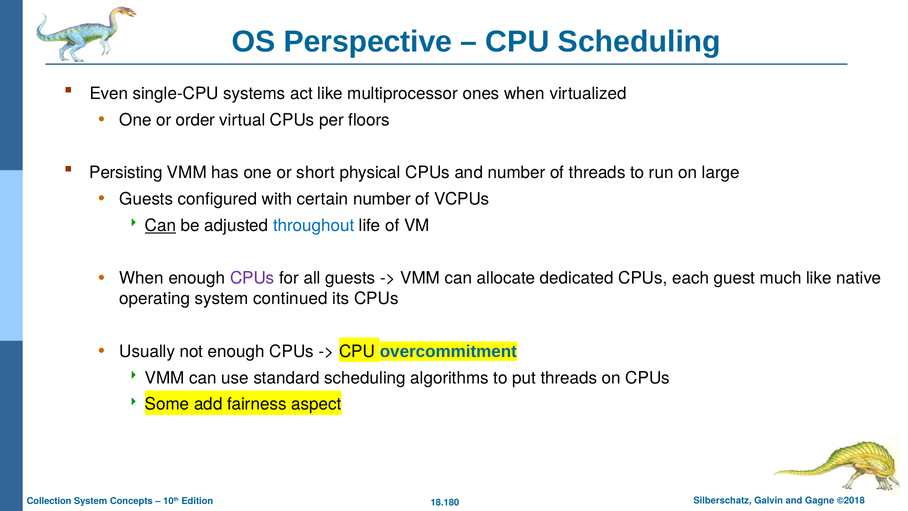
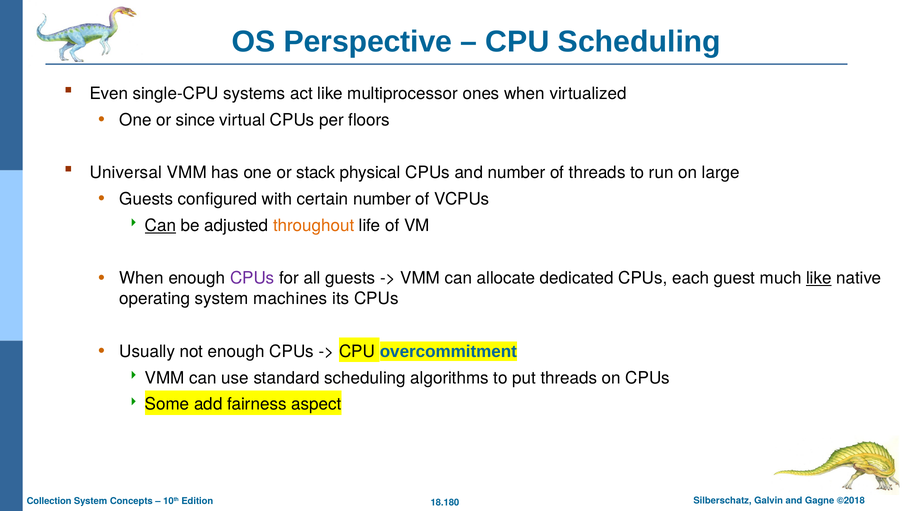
order: order -> since
Persisting: Persisting -> Universal
short: short -> stack
throughout colour: blue -> orange
like at (819, 278) underline: none -> present
continued: continued -> machines
